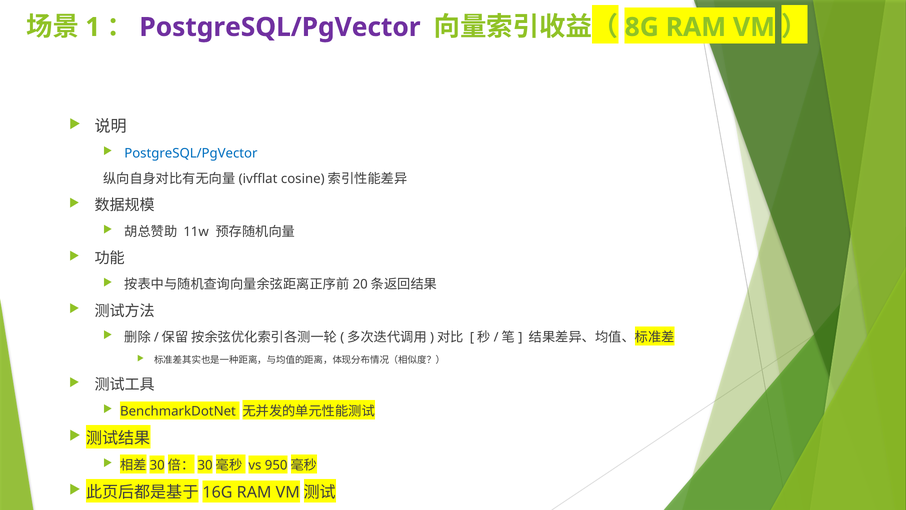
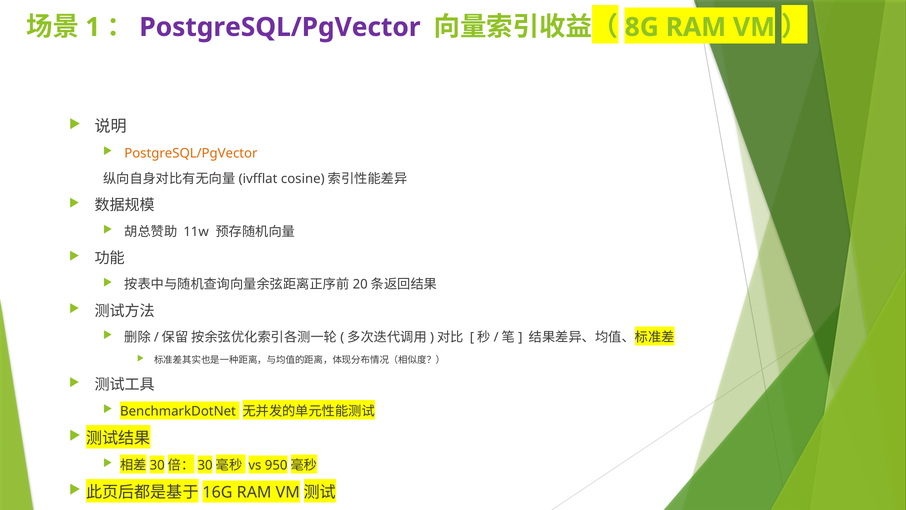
PostgreSQL/PgVector at (191, 153) colour: blue -> orange
